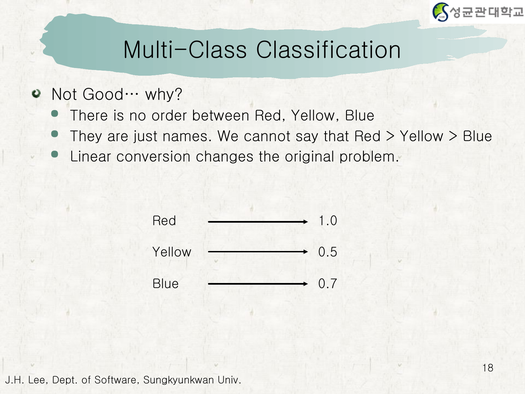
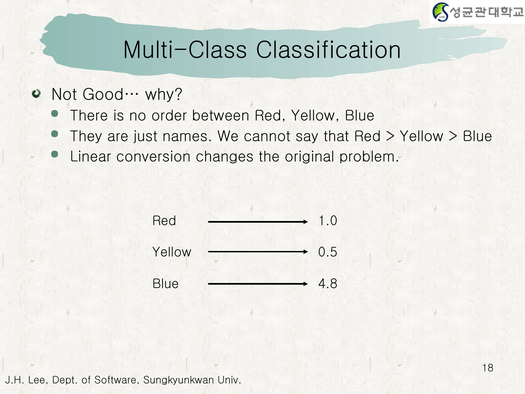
0.7: 0.7 -> 4.8
